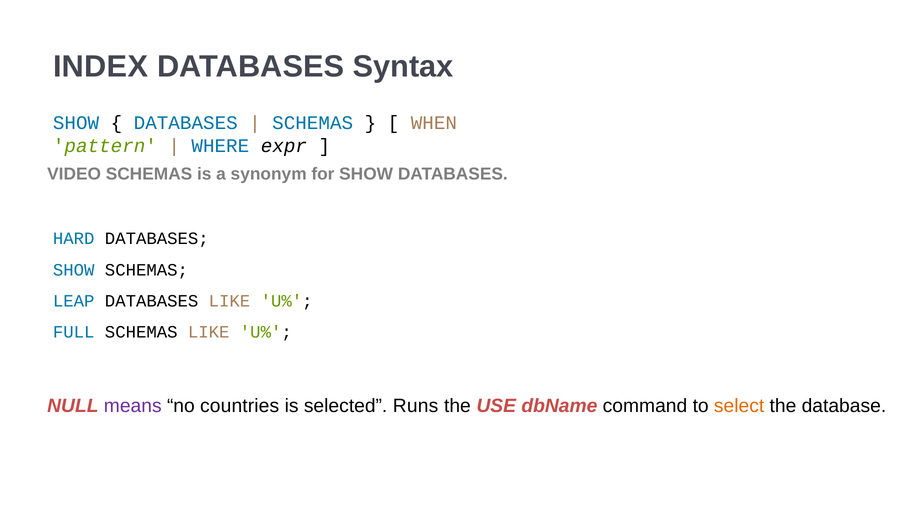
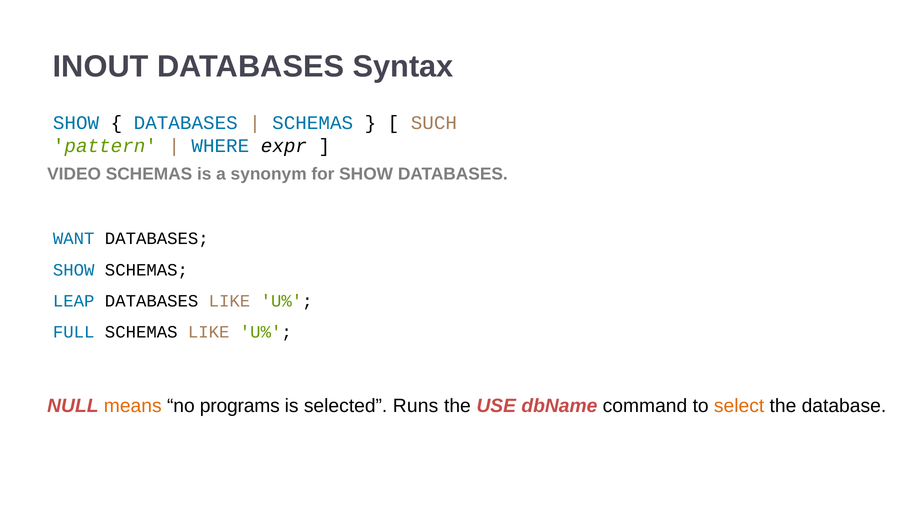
INDEX: INDEX -> INOUT
WHEN: WHEN -> SUCH
HARD: HARD -> WANT
means colour: purple -> orange
countries: countries -> programs
